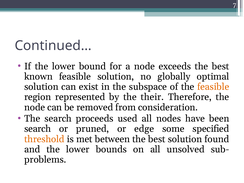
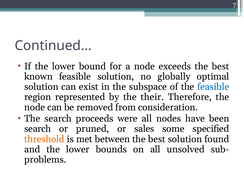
feasible at (213, 87) colour: orange -> blue
used: used -> were
edge: edge -> sales
